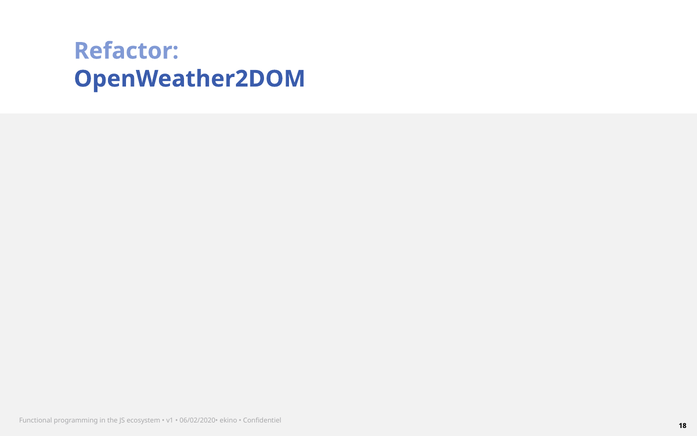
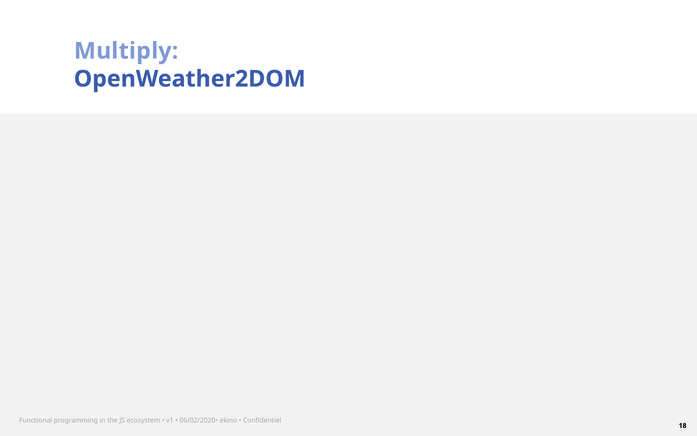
Refactor: Refactor -> Multiply
